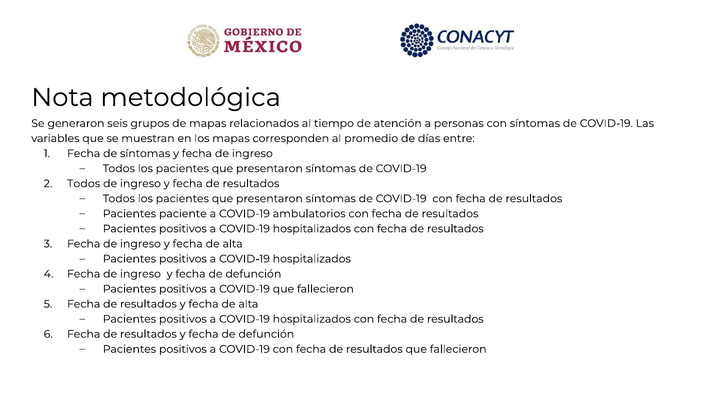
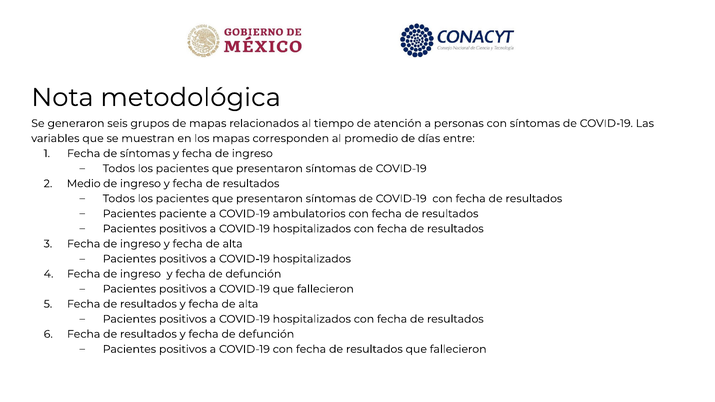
Todos at (84, 184): Todos -> Medio
